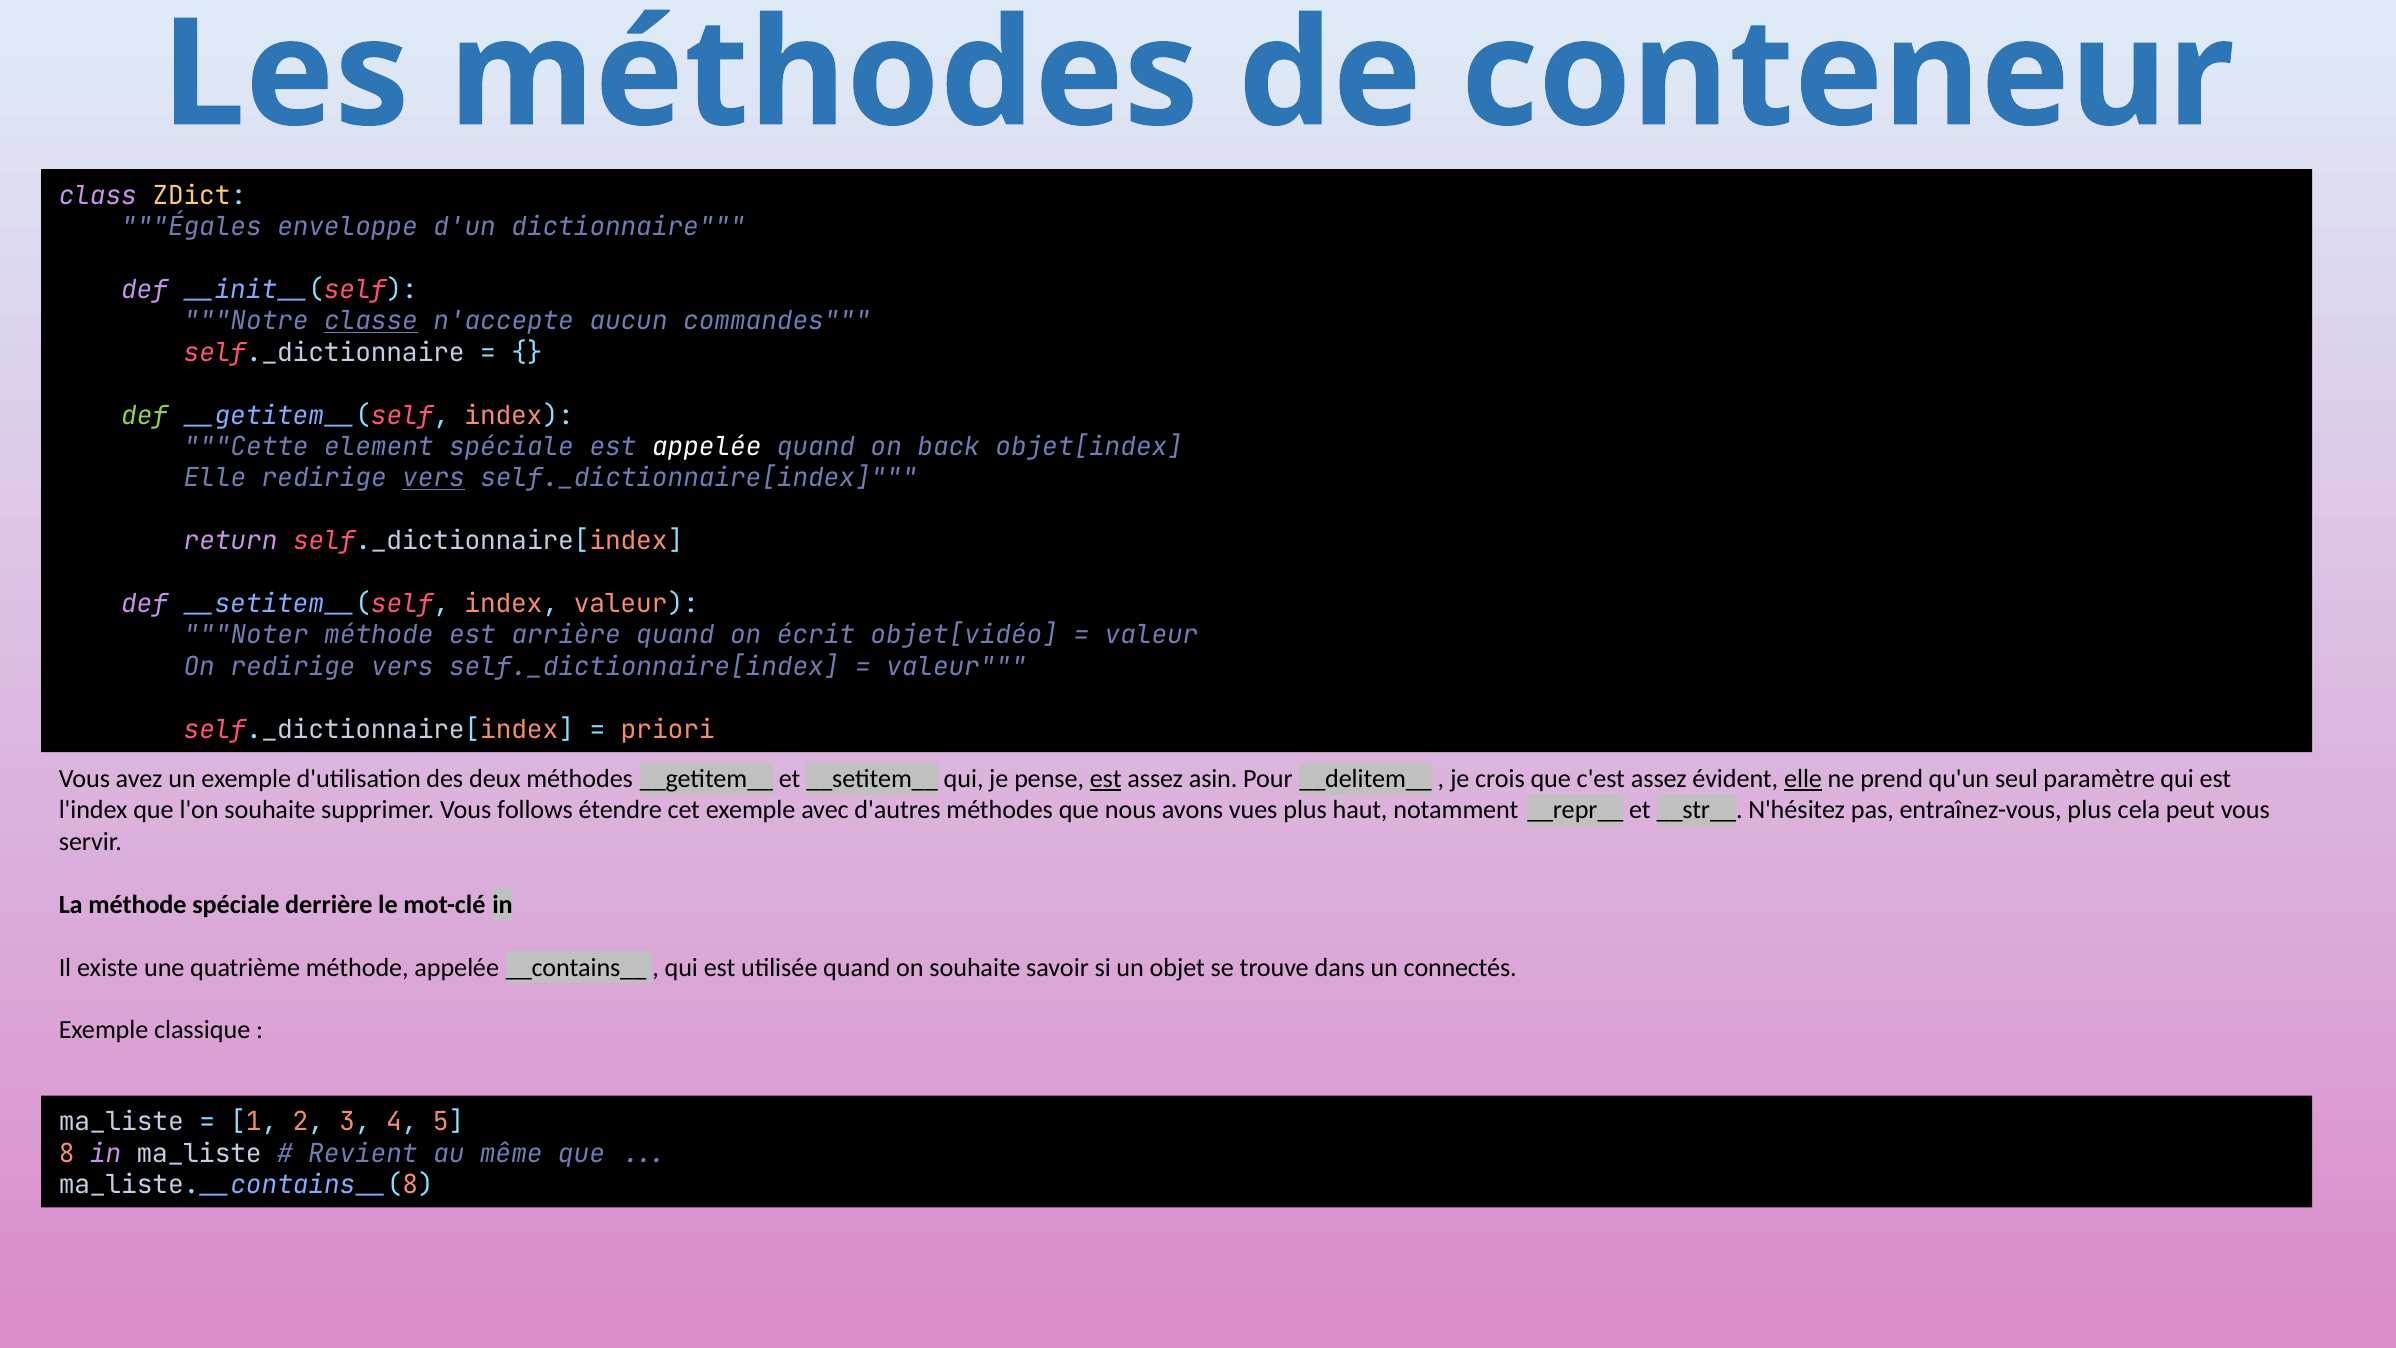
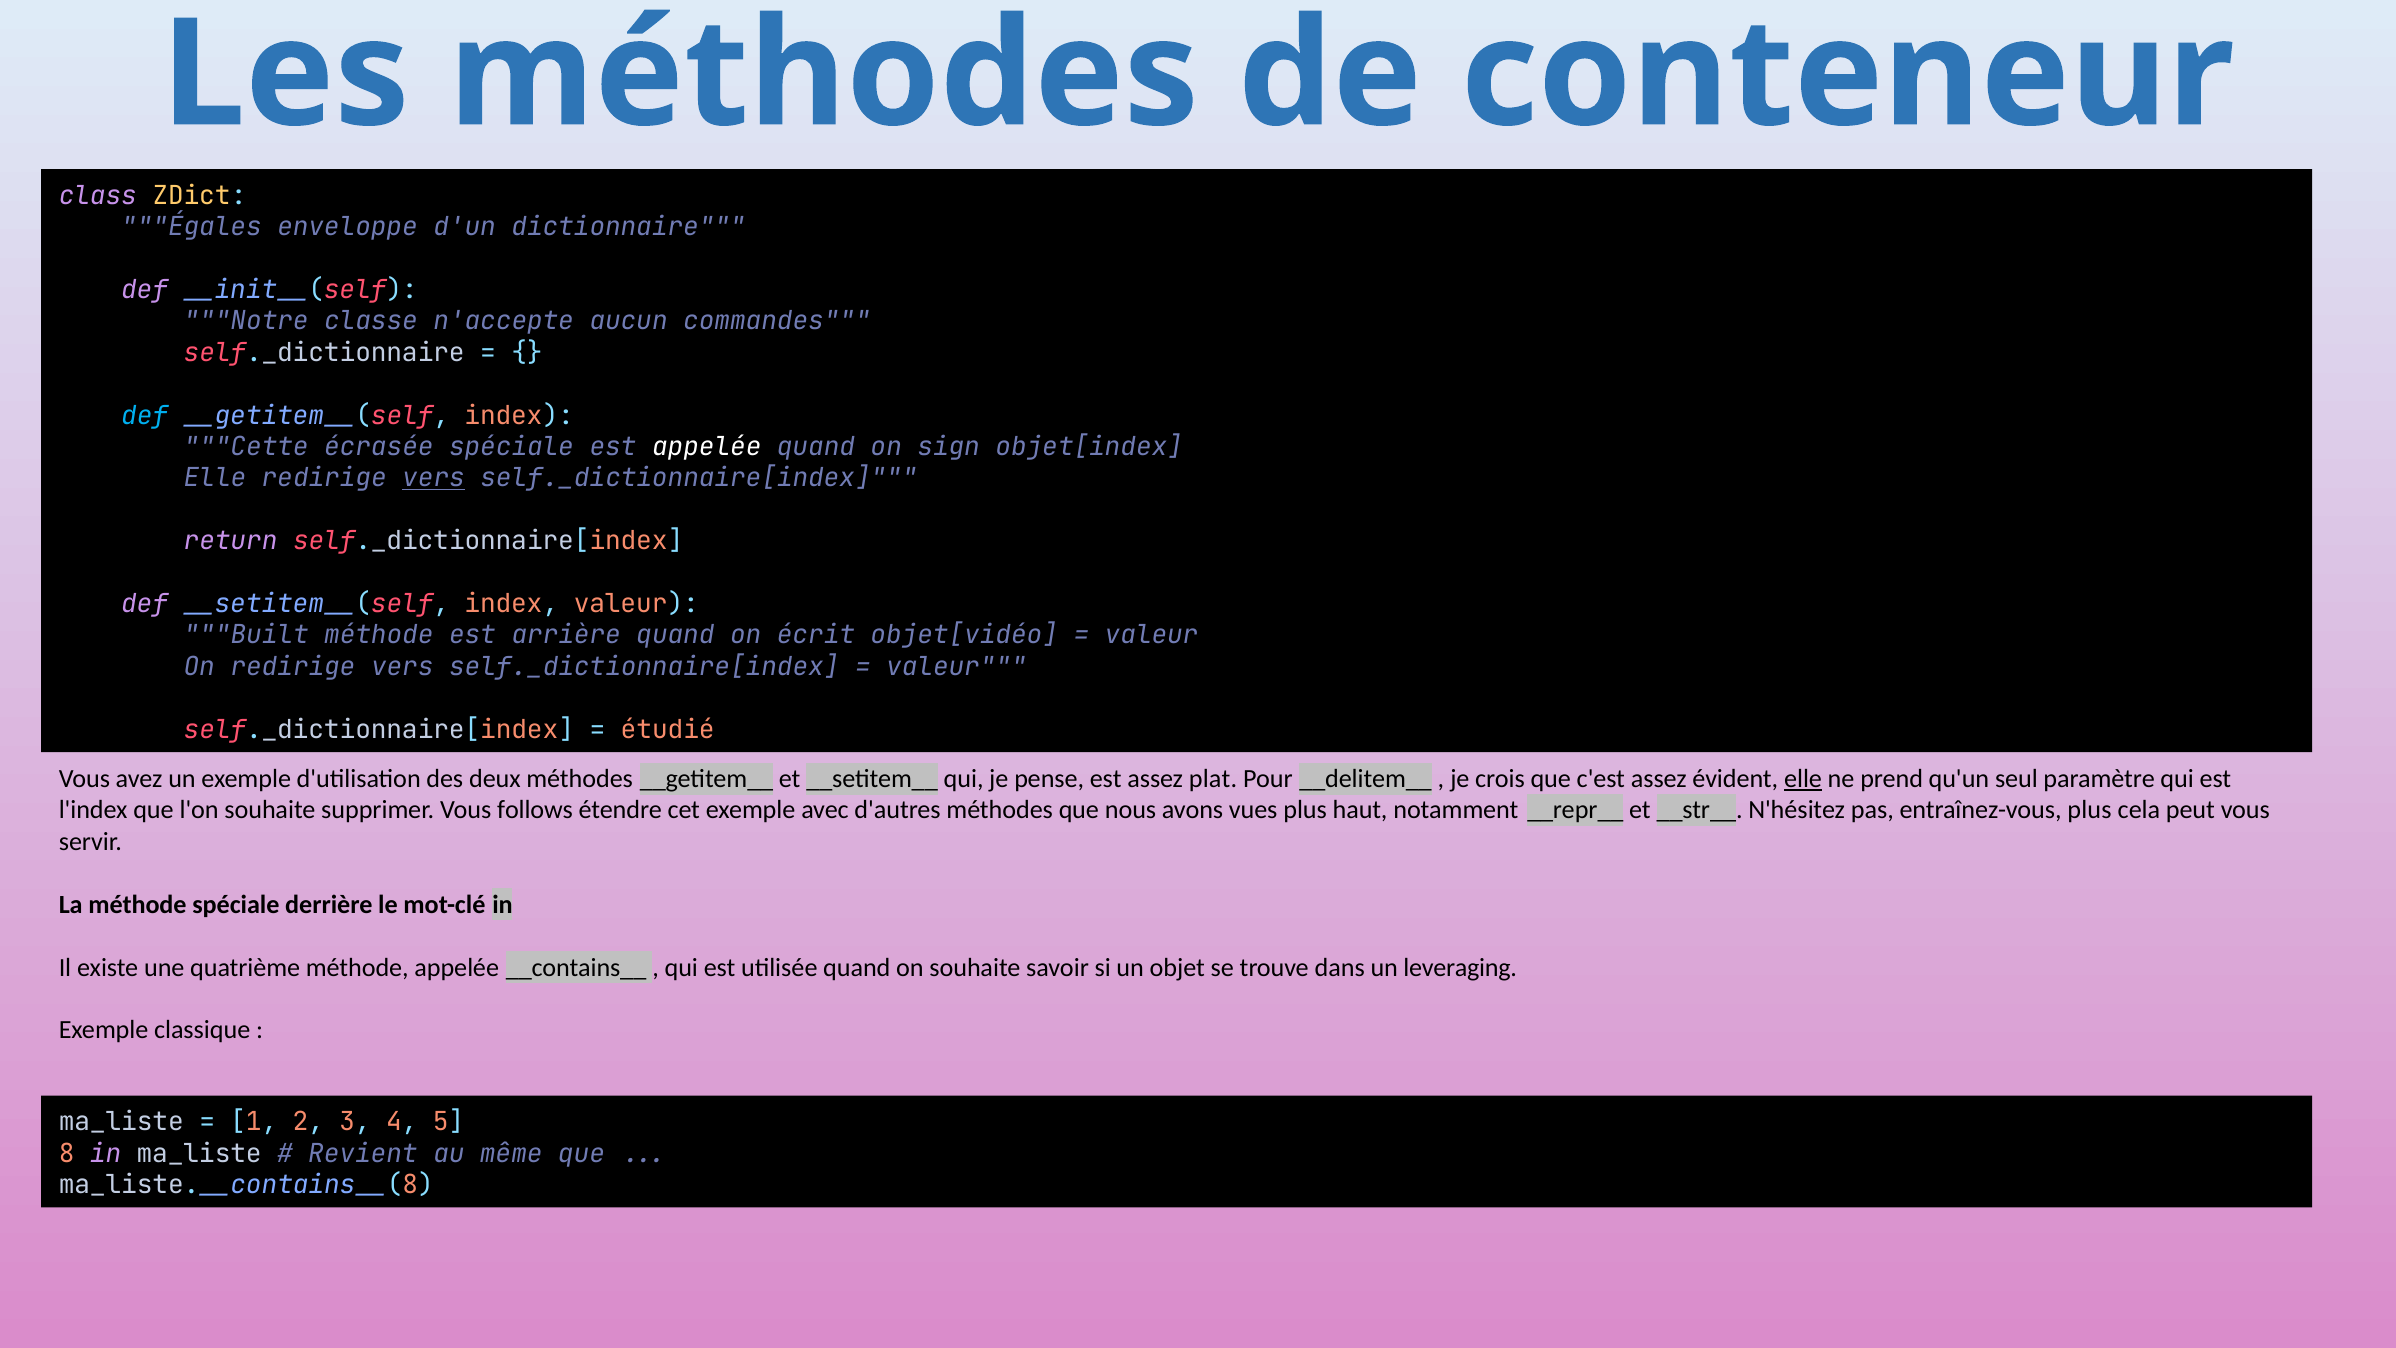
classe underline: present -> none
def at (145, 415) colour: light green -> light blue
element: element -> écrasée
back: back -> sign
Noter: Noter -> Built
priori: priori -> étudié
est at (1106, 779) underline: present -> none
asin: asin -> plat
connectés: connectés -> leveraging
